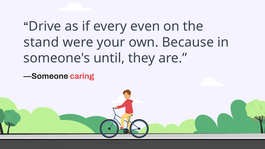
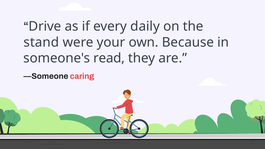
even: even -> daily
until: until -> read
